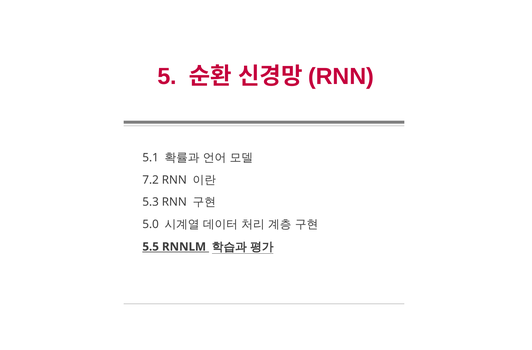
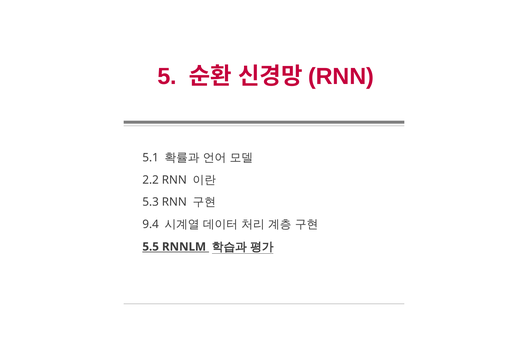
7.2: 7.2 -> 2.2
5.0: 5.0 -> 9.4
